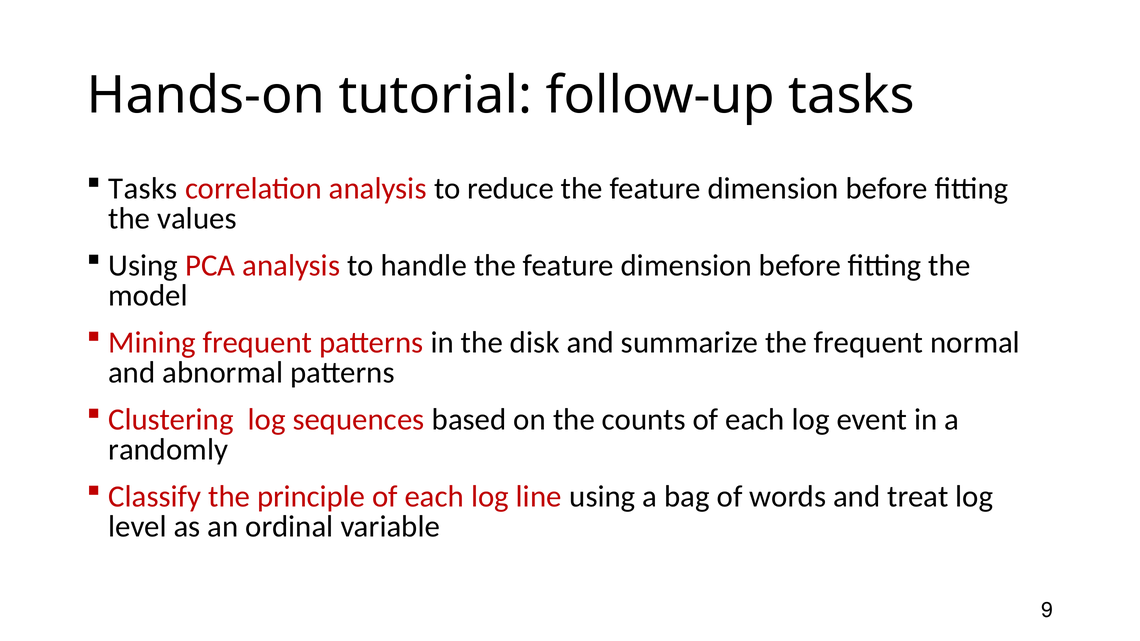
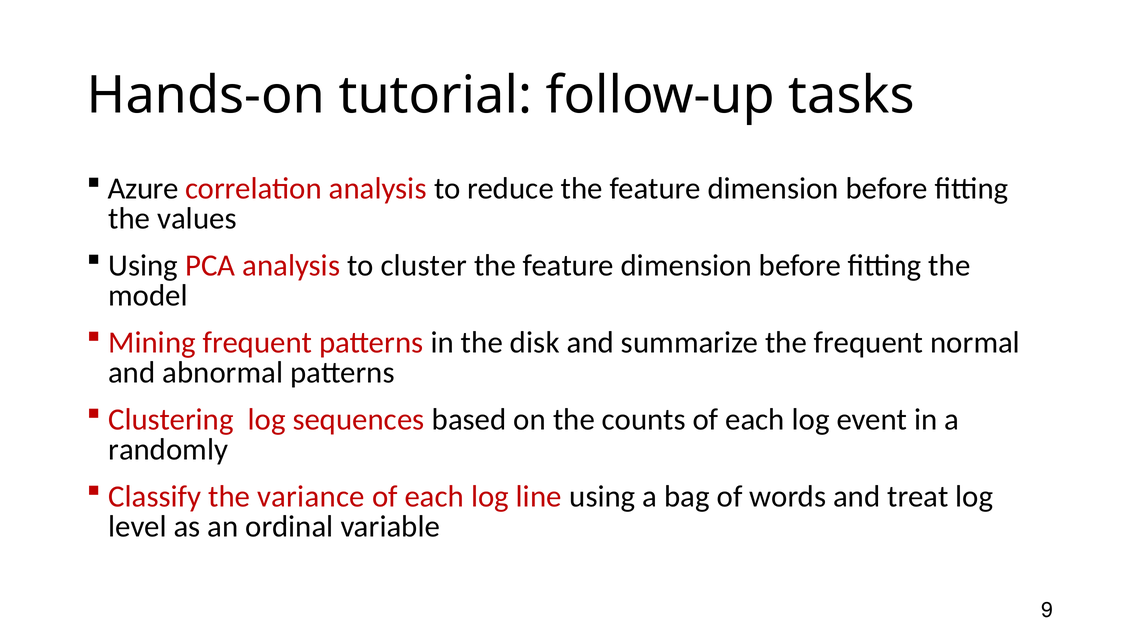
Tasks at (143, 189): Tasks -> Azure
handle: handle -> cluster
principle: principle -> variance
